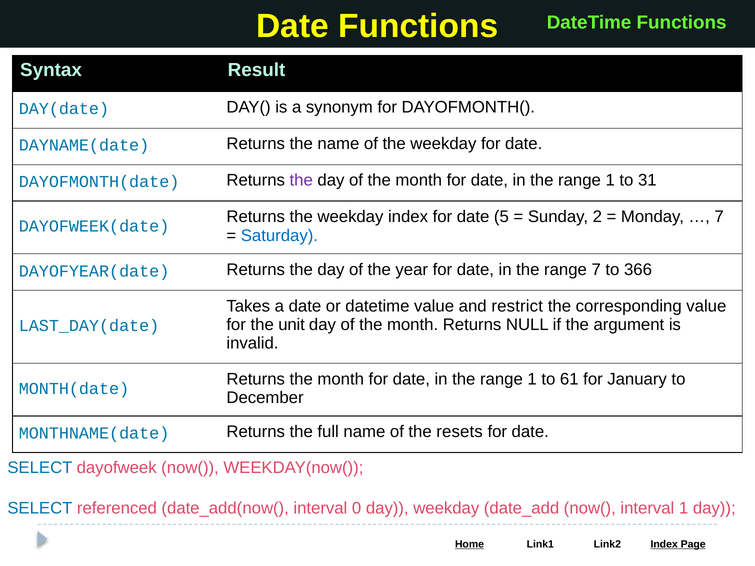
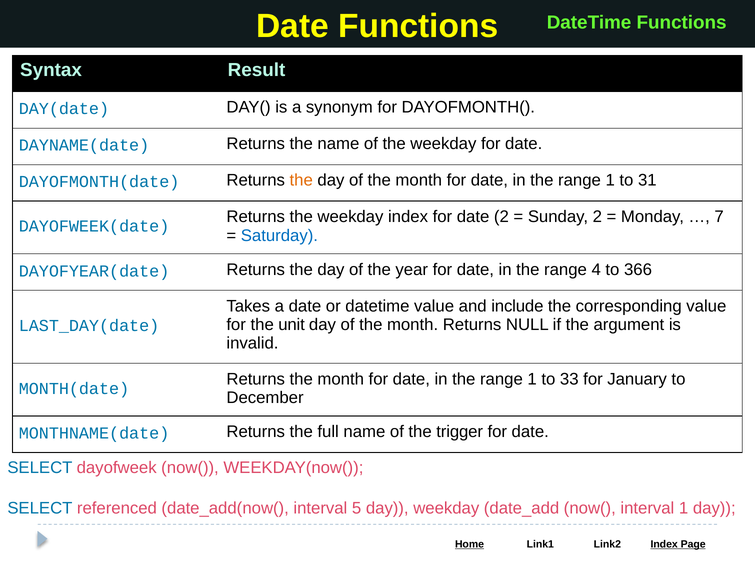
the at (301, 181) colour: purple -> orange
date 5: 5 -> 2
range 7: 7 -> 4
restrict: restrict -> include
61: 61 -> 33
resets: resets -> trigger
0: 0 -> 5
